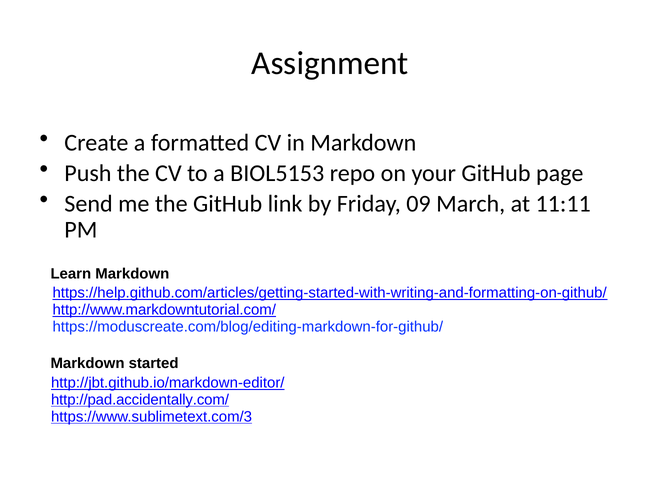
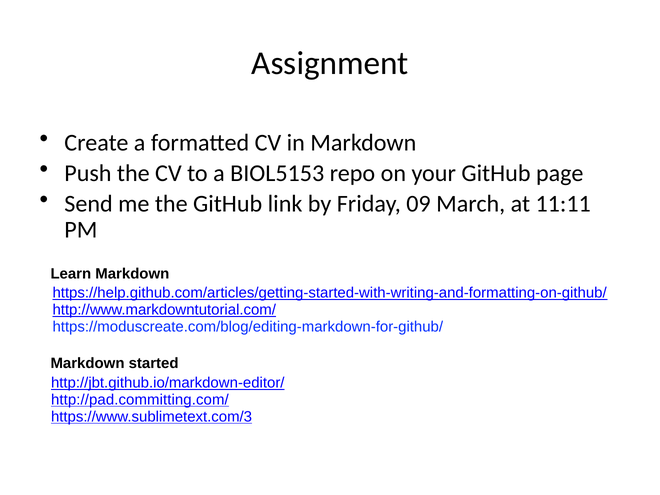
http://pad.accidentally.com/: http://pad.accidentally.com/ -> http://pad.committing.com/
